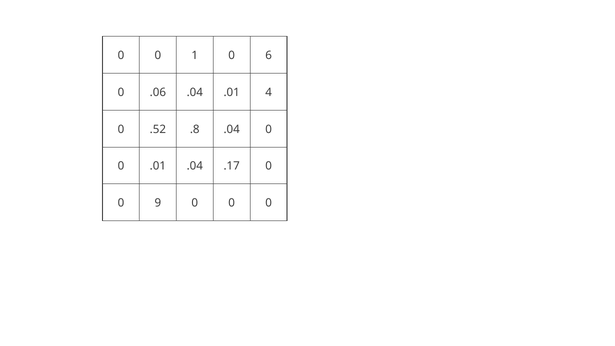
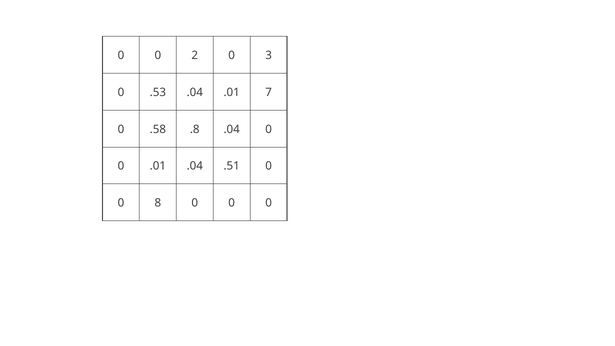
1: 1 -> 2
6: 6 -> 3
.06: .06 -> .53
4: 4 -> 7
.52: .52 -> .58
.17: .17 -> .51
9: 9 -> 8
